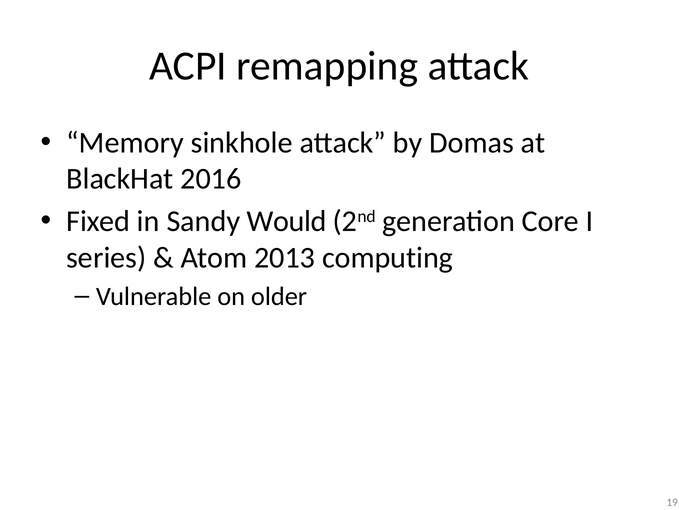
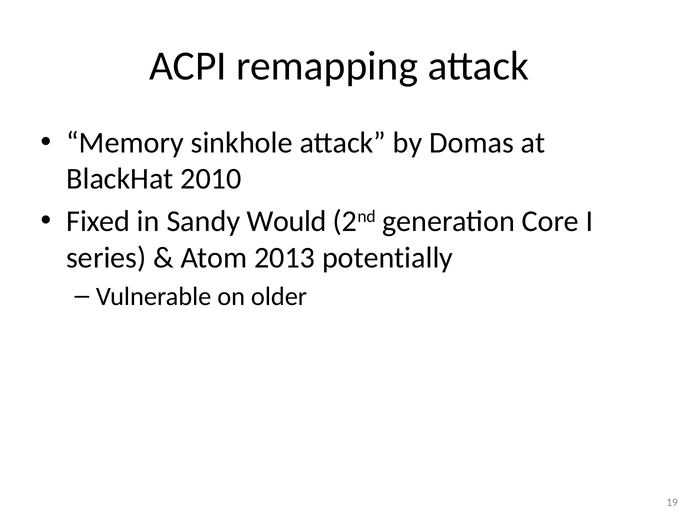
2016: 2016 -> 2010
computing: computing -> potentially
